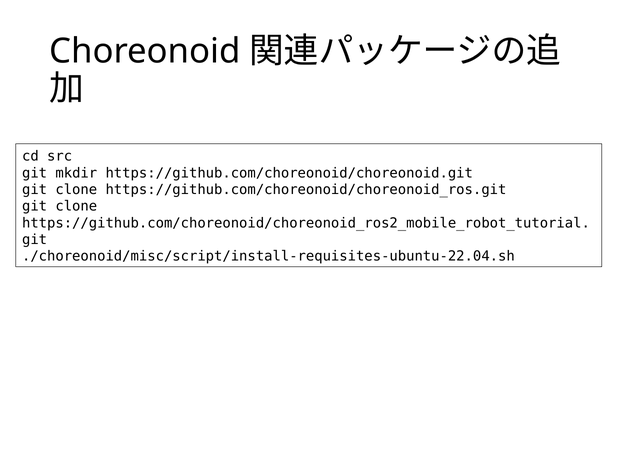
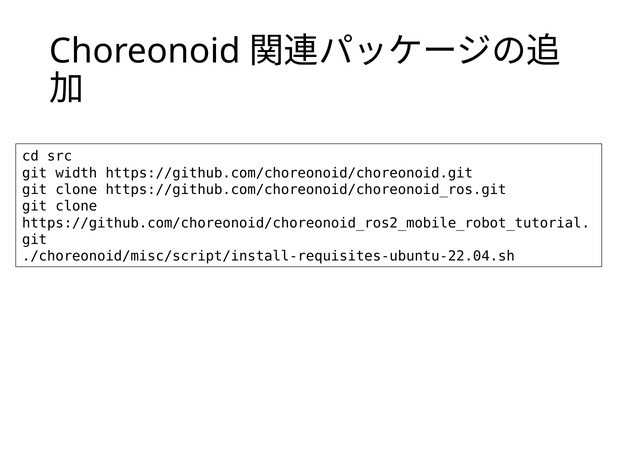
mkdir: mkdir -> width
